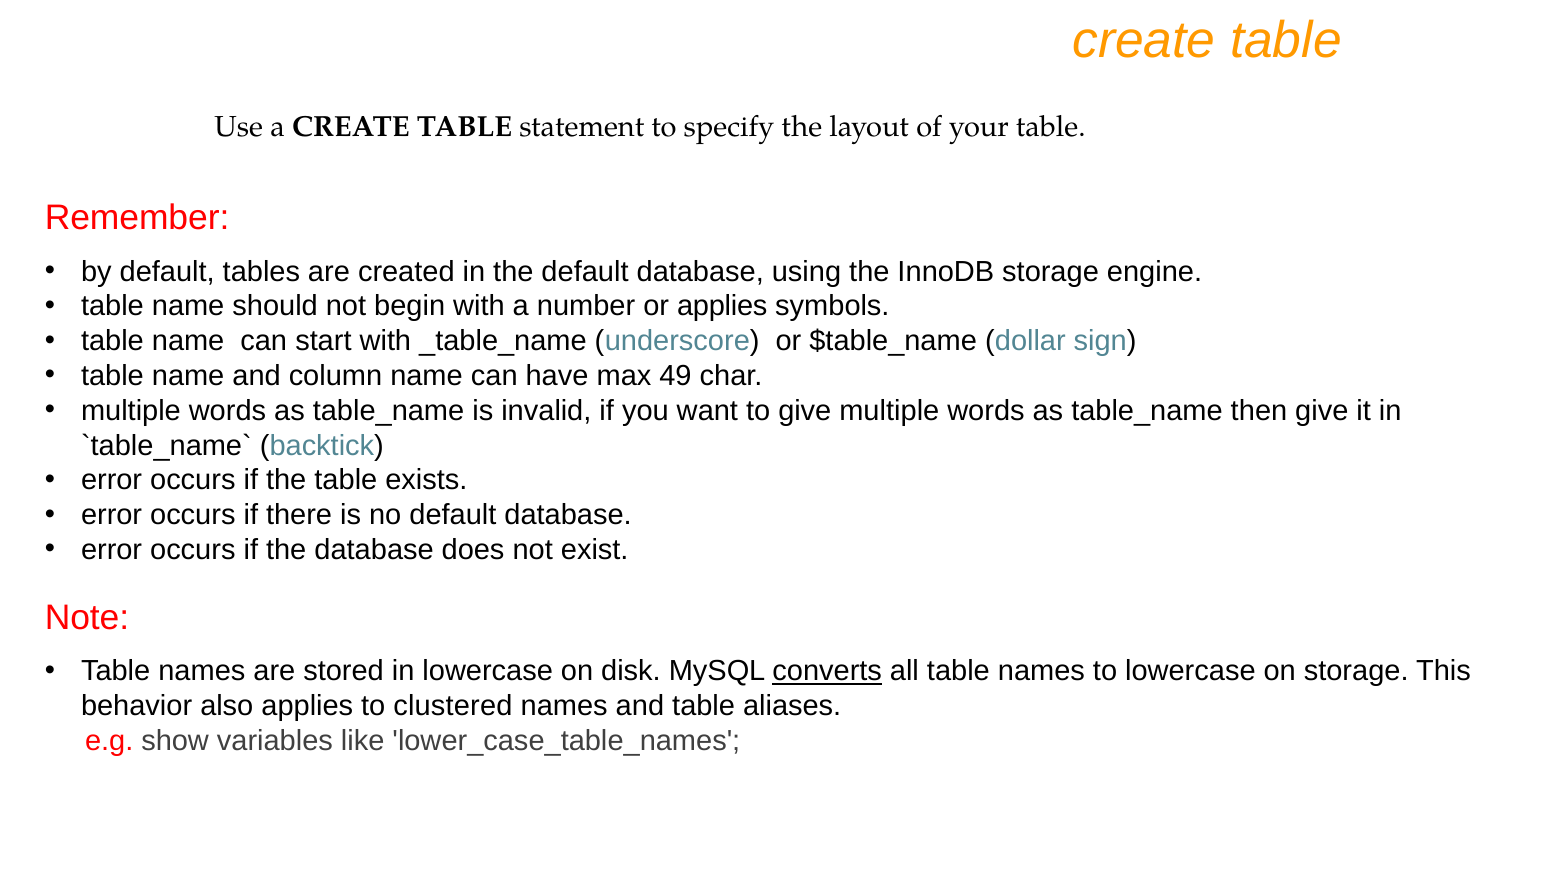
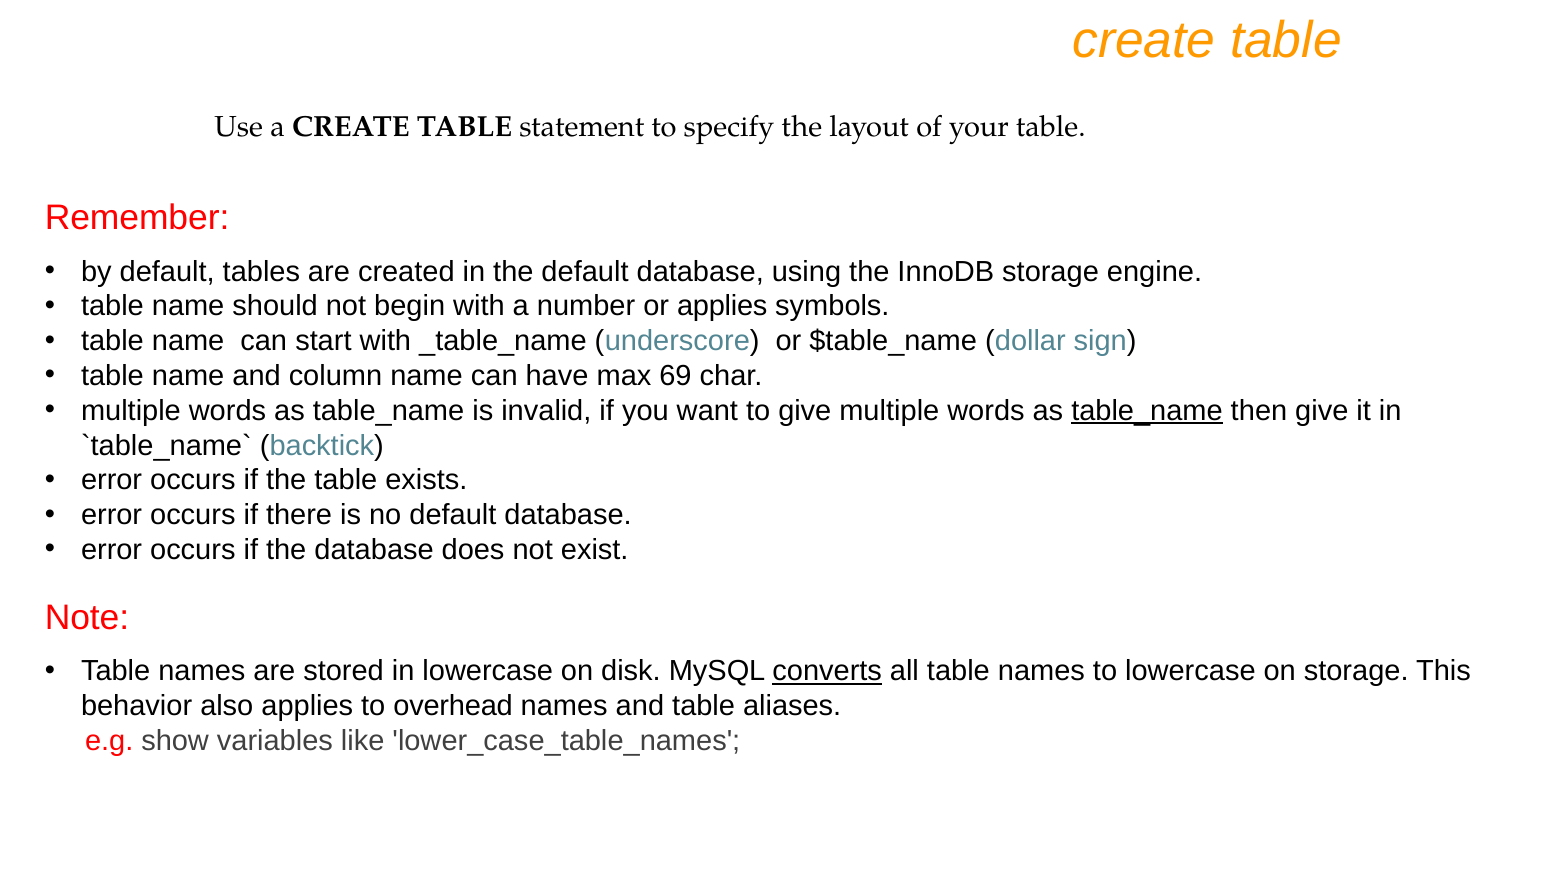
49: 49 -> 69
table_name at (1147, 411) underline: none -> present
clustered: clustered -> overhead
